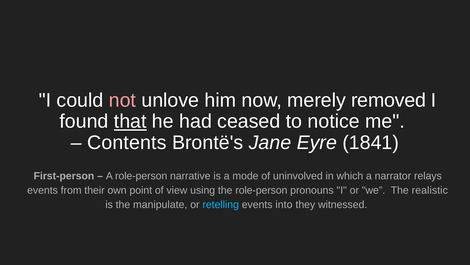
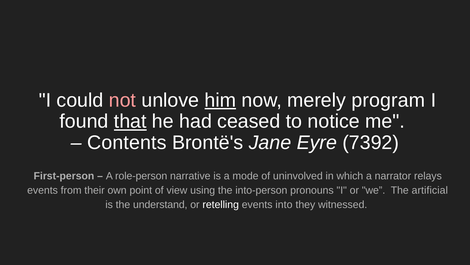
him underline: none -> present
removed: removed -> program
1841: 1841 -> 7392
the role-person: role-person -> into-person
realistic: realistic -> artificial
manipulate: manipulate -> understand
retelling colour: light blue -> white
